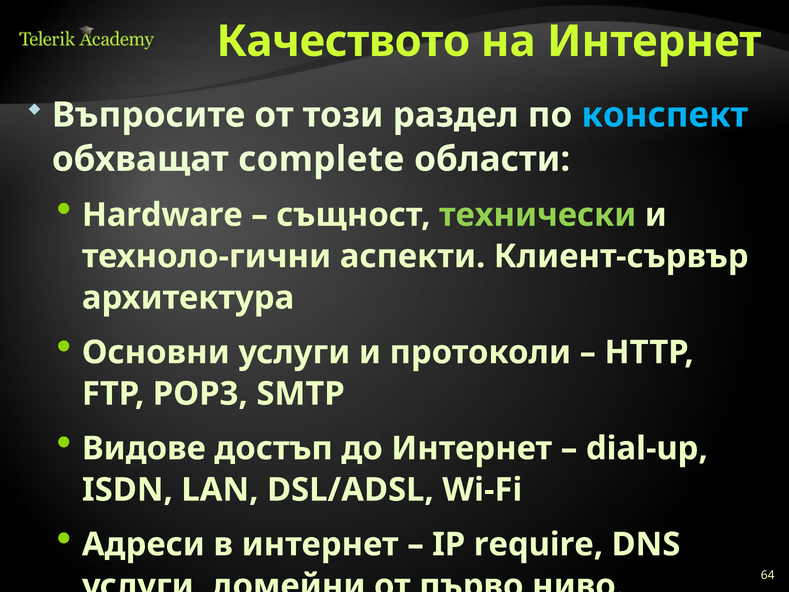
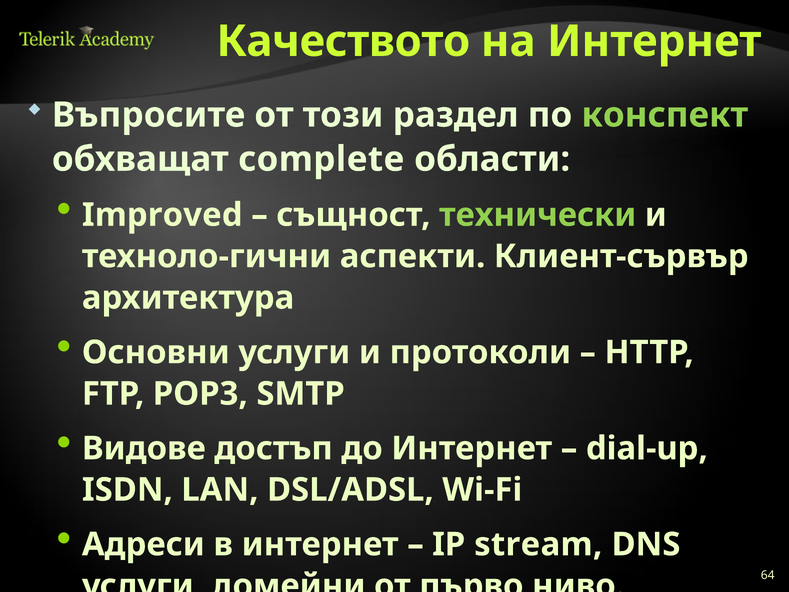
конспект colour: light blue -> light green
Hardware: Hardware -> Improved
require: require -> stream
